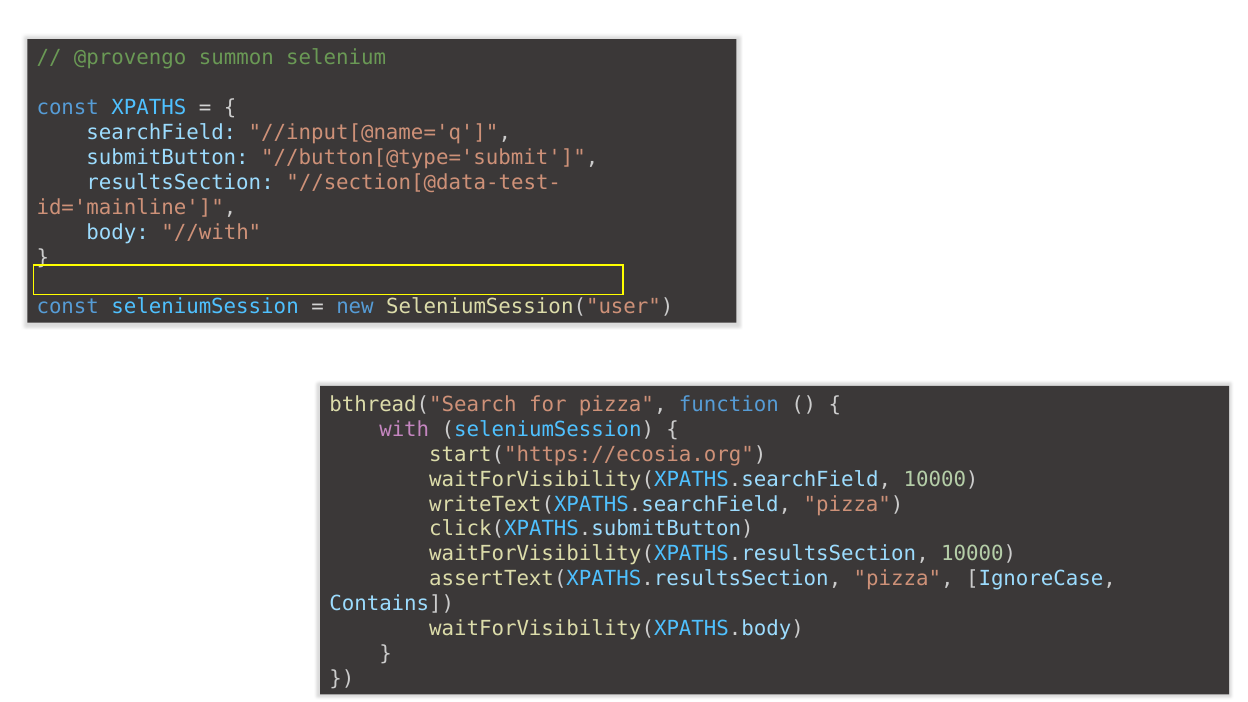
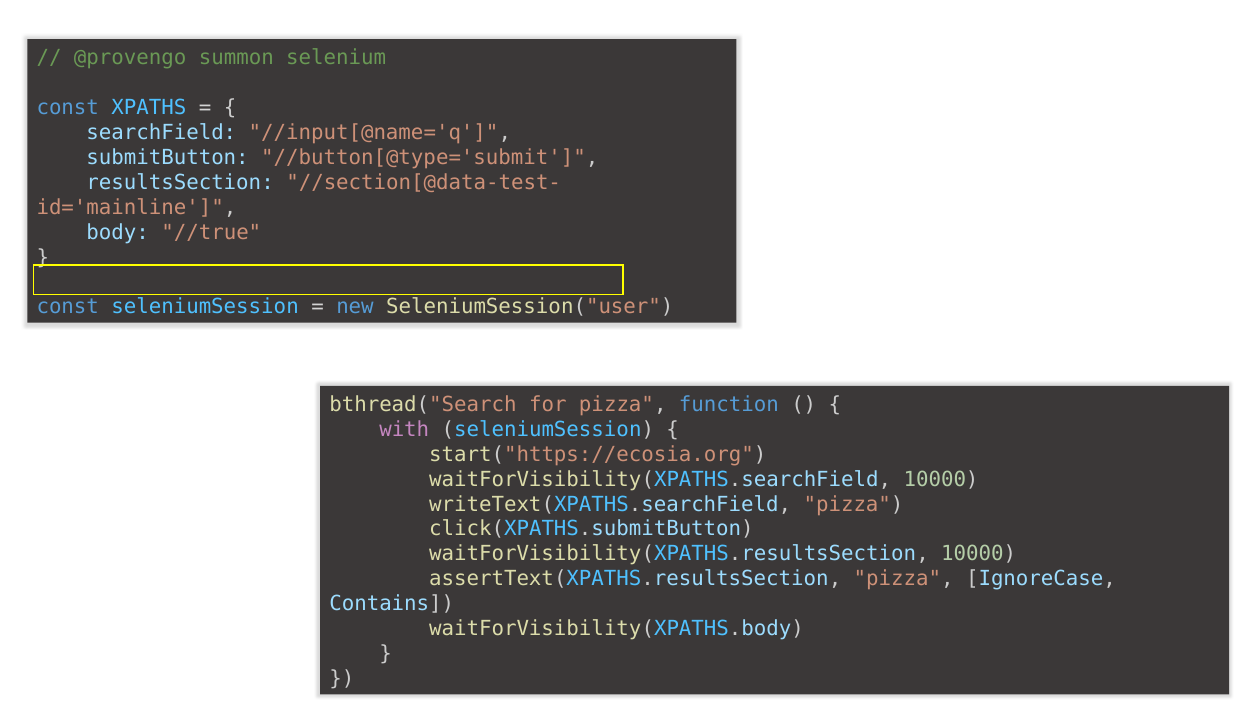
//with: //with -> //true
